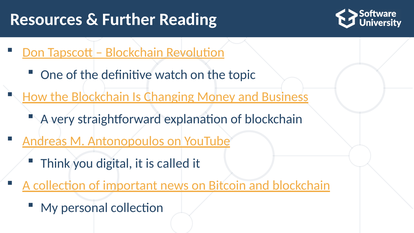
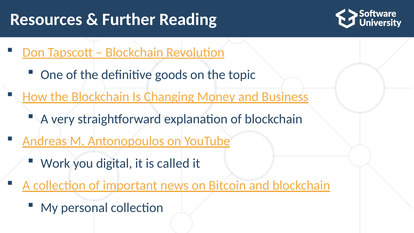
watch: watch -> goods
Think: Think -> Work
